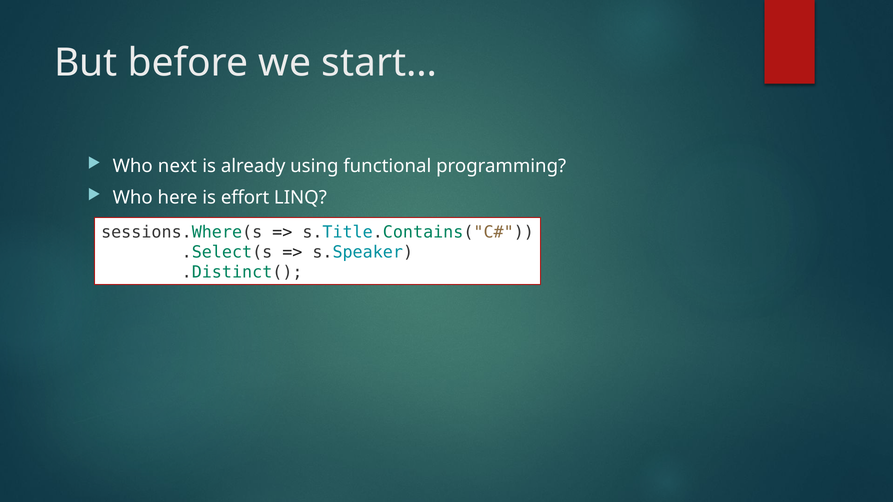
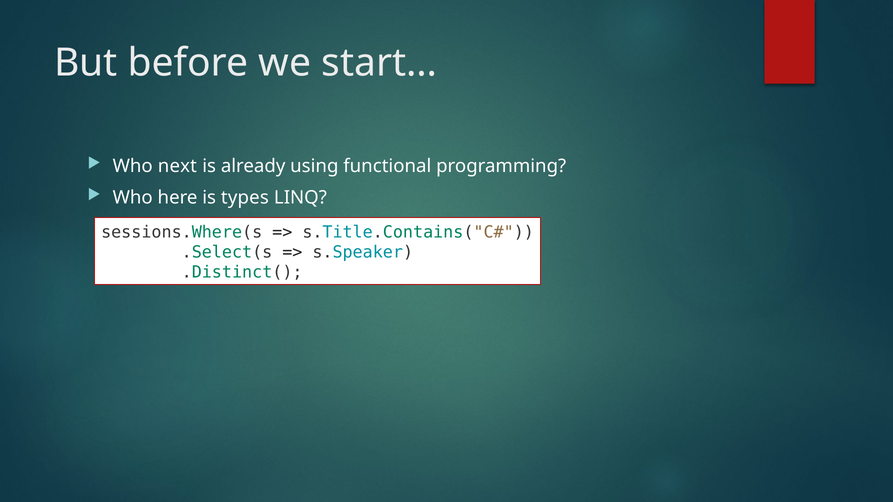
effort: effort -> types
